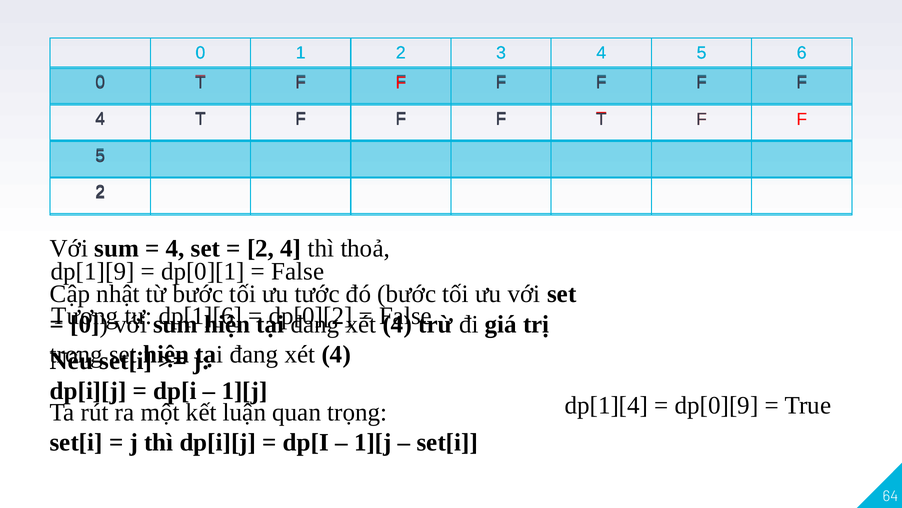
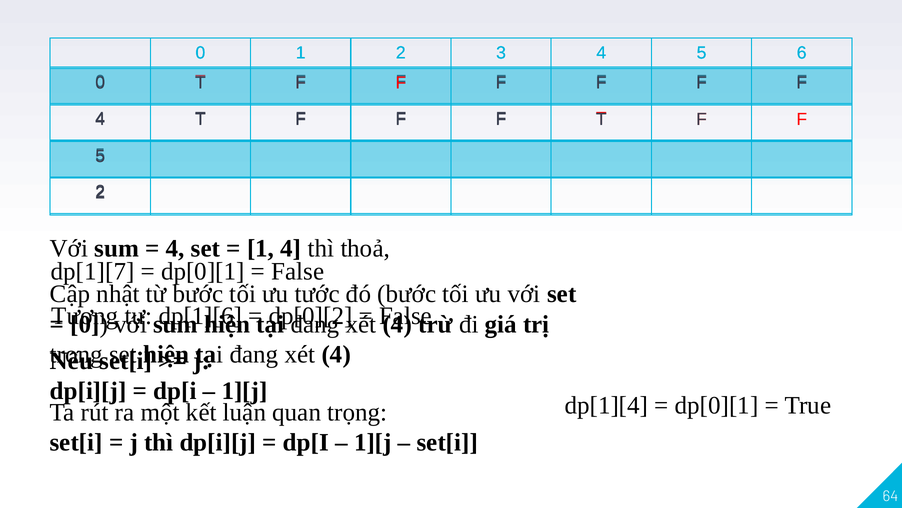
2 at (261, 248): 2 -> 1
dp[1][9: dp[1][9 -> dp[1][7
dp[0][9 at (717, 405): dp[0][9 -> dp[0][1
